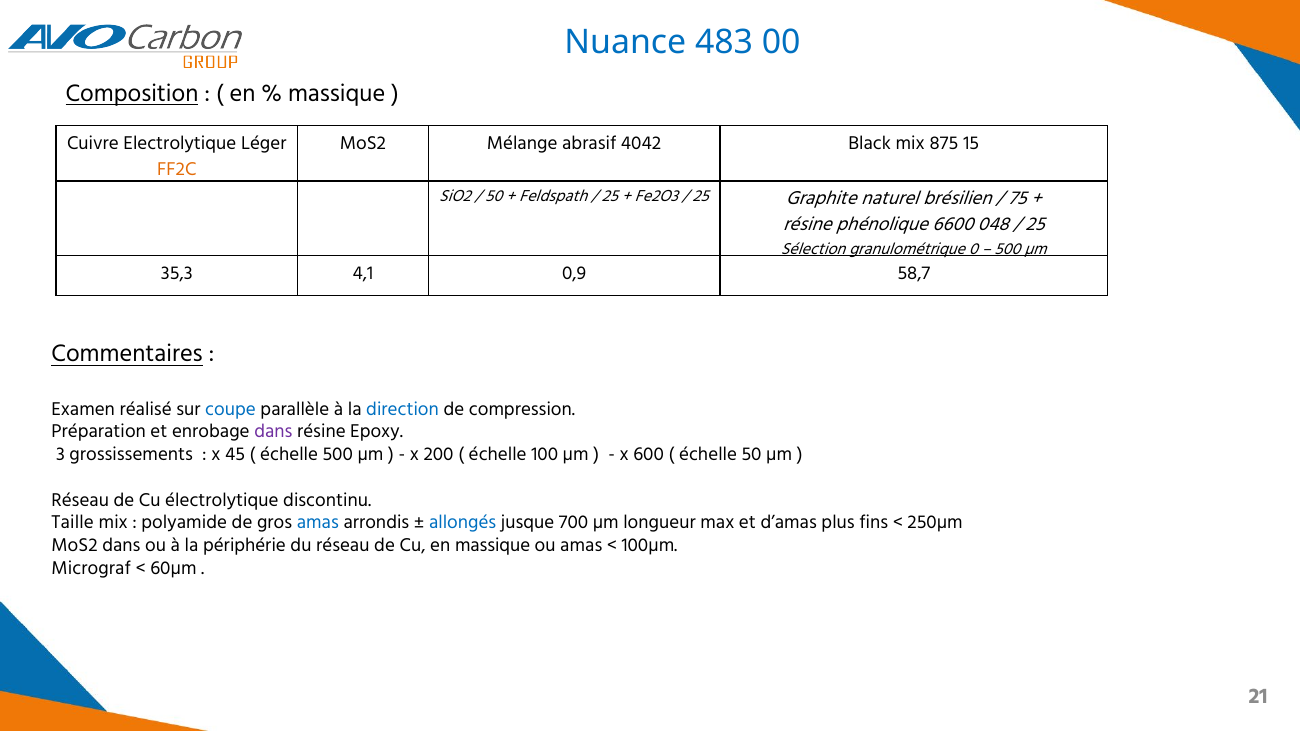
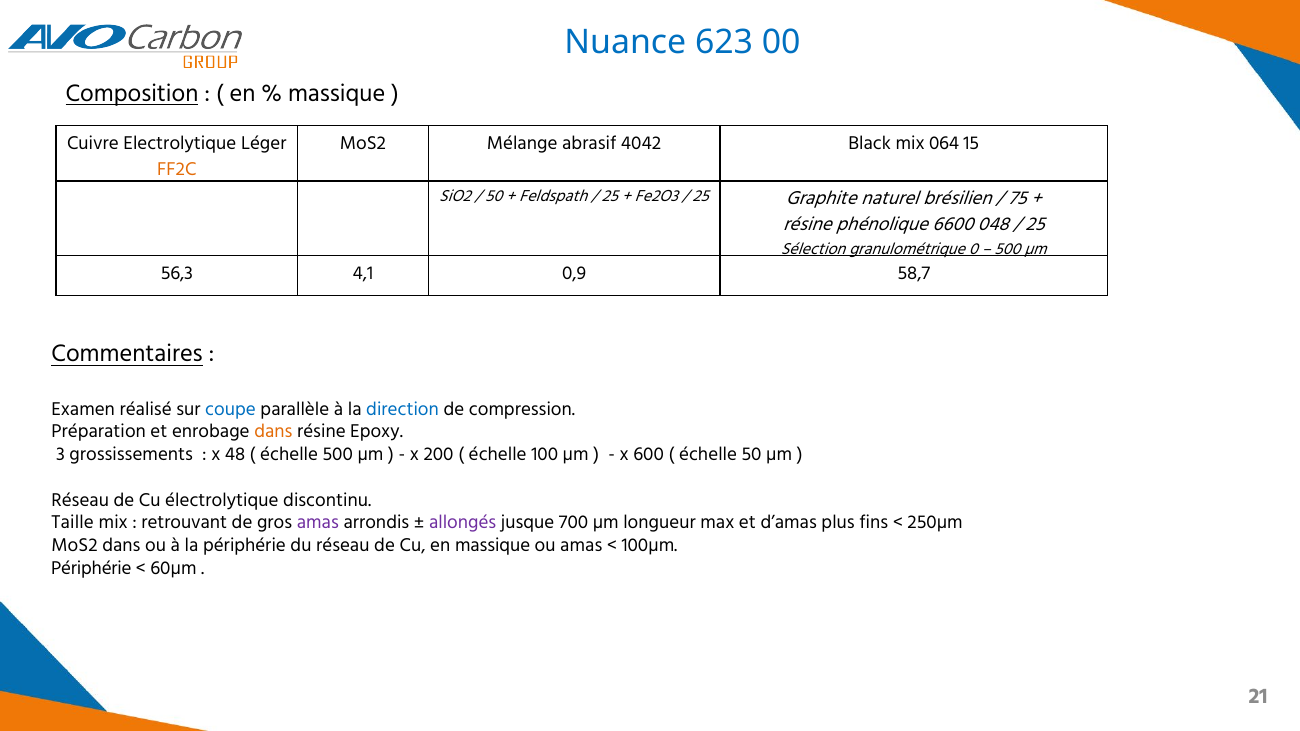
483: 483 -> 623
875: 875 -> 064
35,3: 35,3 -> 56,3
dans at (273, 432) colour: purple -> orange
45: 45 -> 48
polyamide: polyamide -> retrouvant
amas at (318, 523) colour: blue -> purple
allongés colour: blue -> purple
Micrograf at (91, 568): Micrograf -> Périphérie
